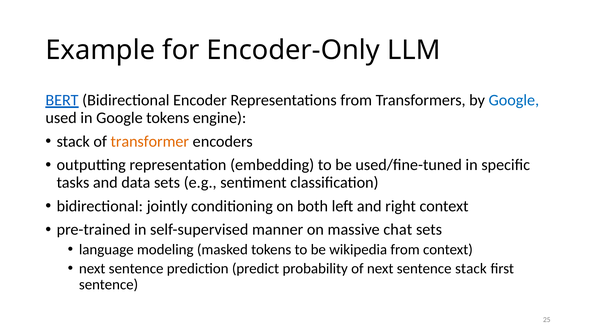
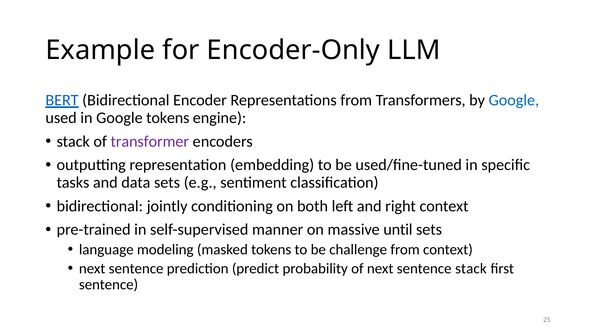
transformer colour: orange -> purple
chat: chat -> until
wikipedia: wikipedia -> challenge
